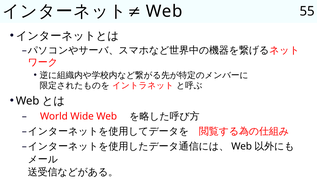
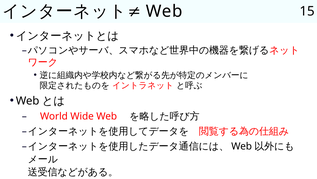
55: 55 -> 15
